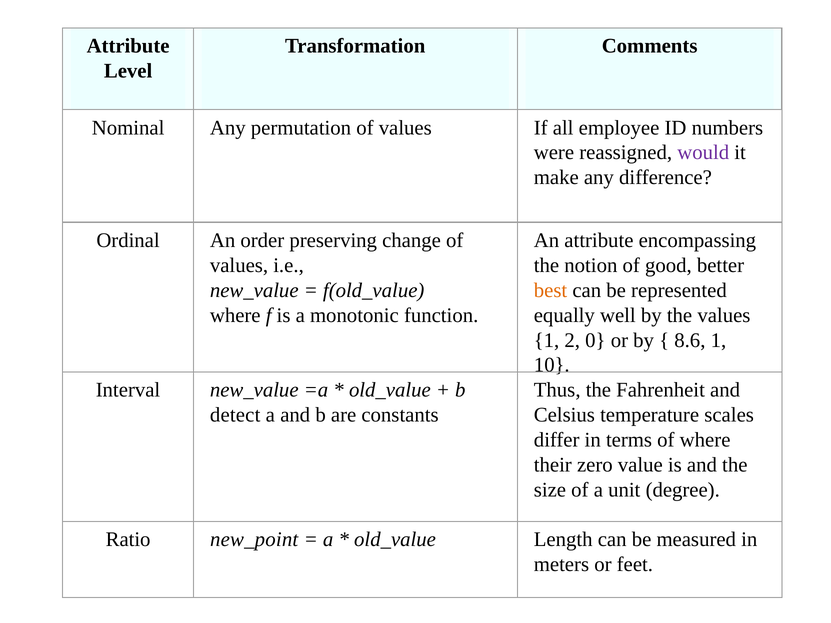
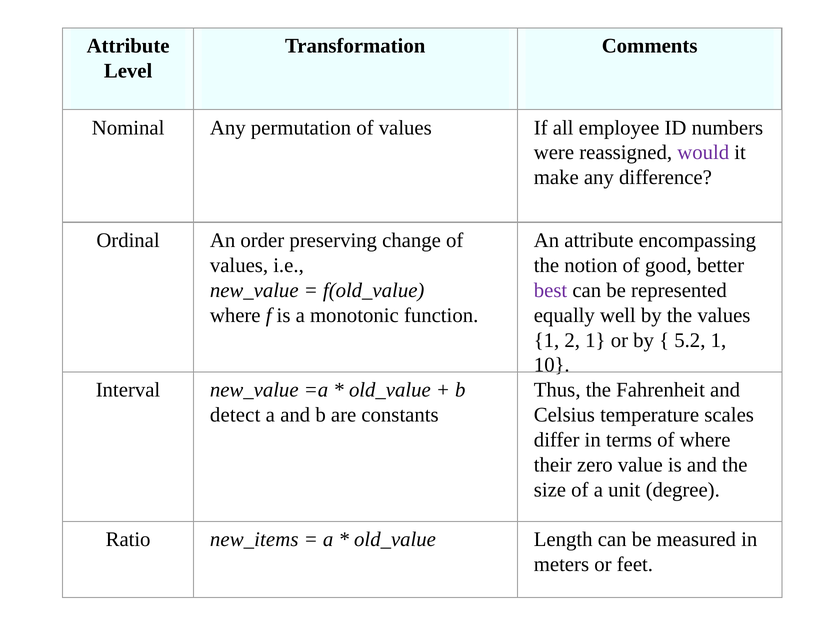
best colour: orange -> purple
2 0: 0 -> 1
8.6: 8.6 -> 5.2
new_point: new_point -> new_items
